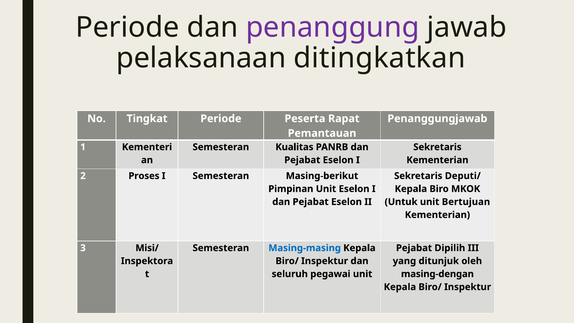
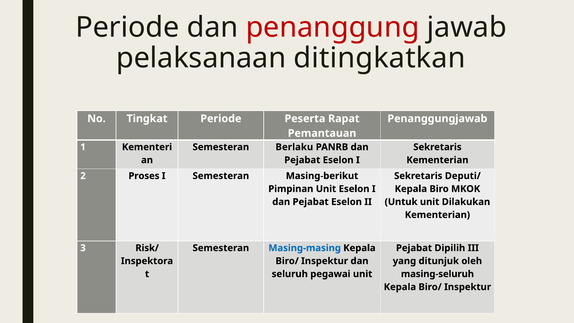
penanggung colour: purple -> red
Kualitas: Kualitas -> Berlaku
Bertujuan: Bertujuan -> Dilakukan
Misi/: Misi/ -> Risk/
masing-dengan: masing-dengan -> masing-seluruh
